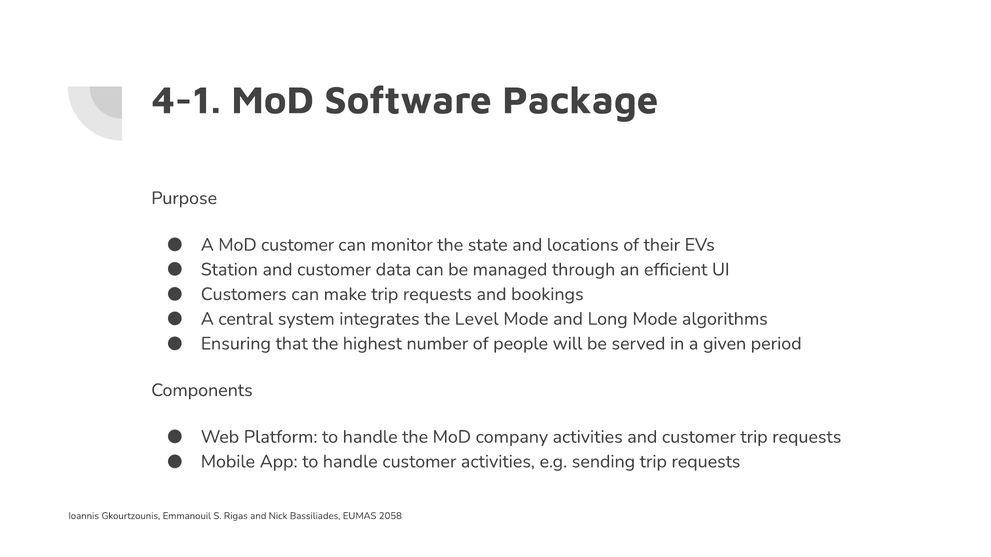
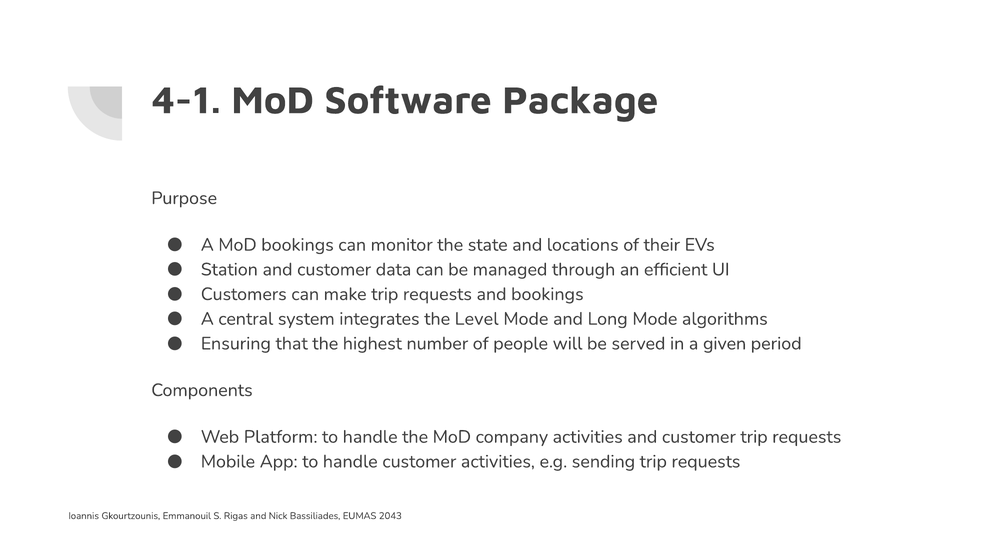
MoD customer: customer -> bookings
2058: 2058 -> 2043
